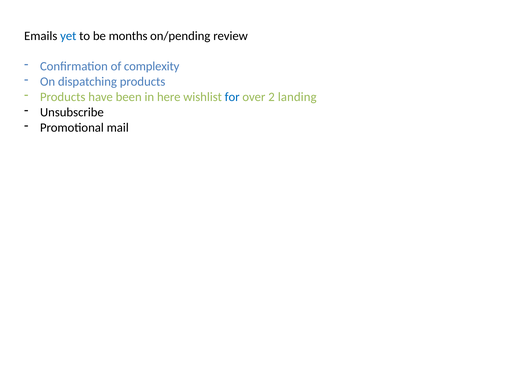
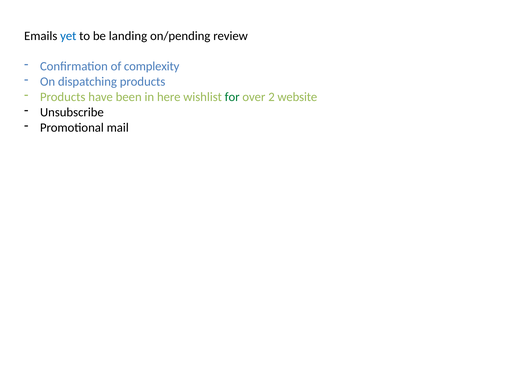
months: months -> landing
for colour: blue -> green
landing: landing -> website
